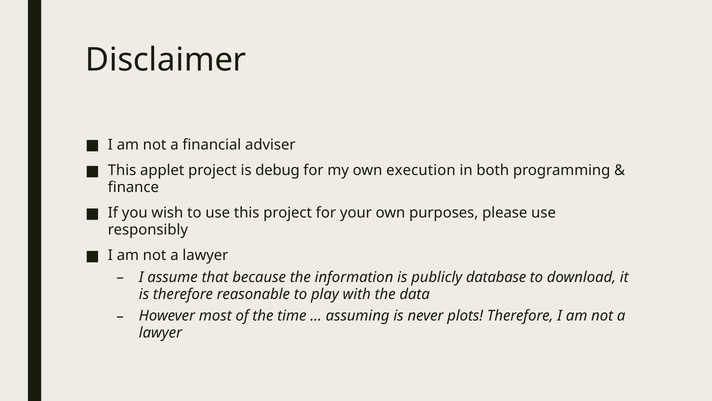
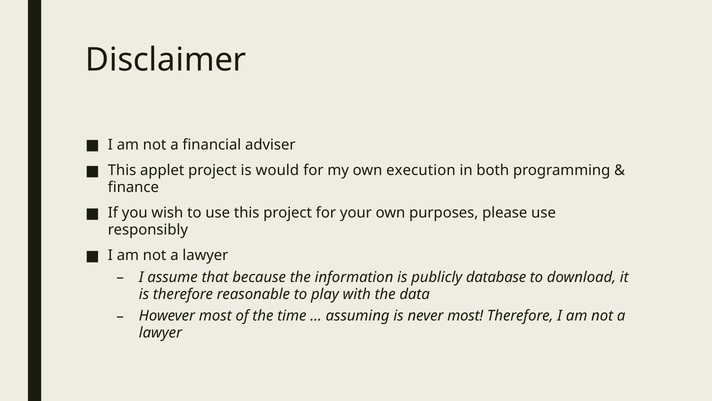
debug: debug -> would
never plots: plots -> most
